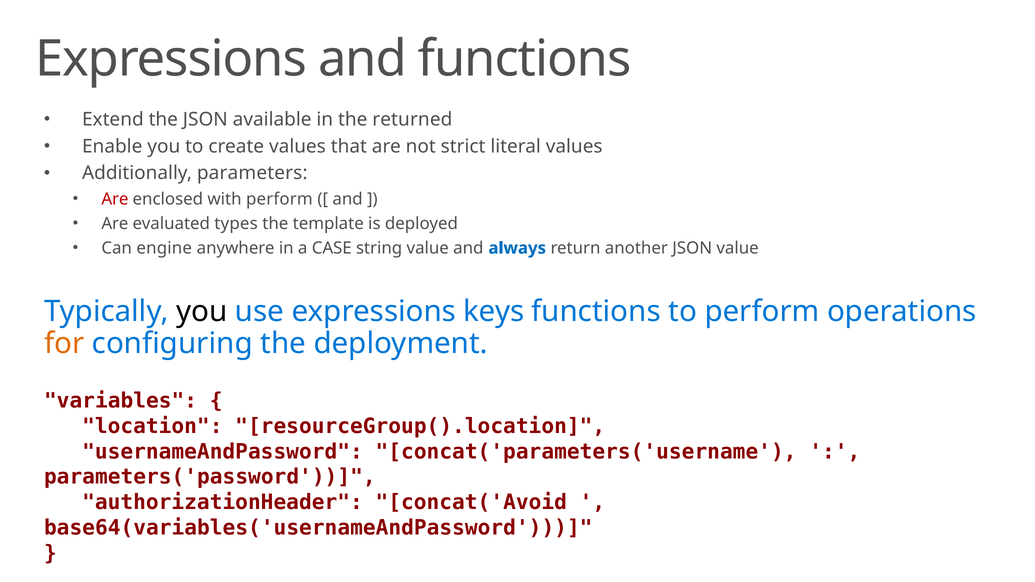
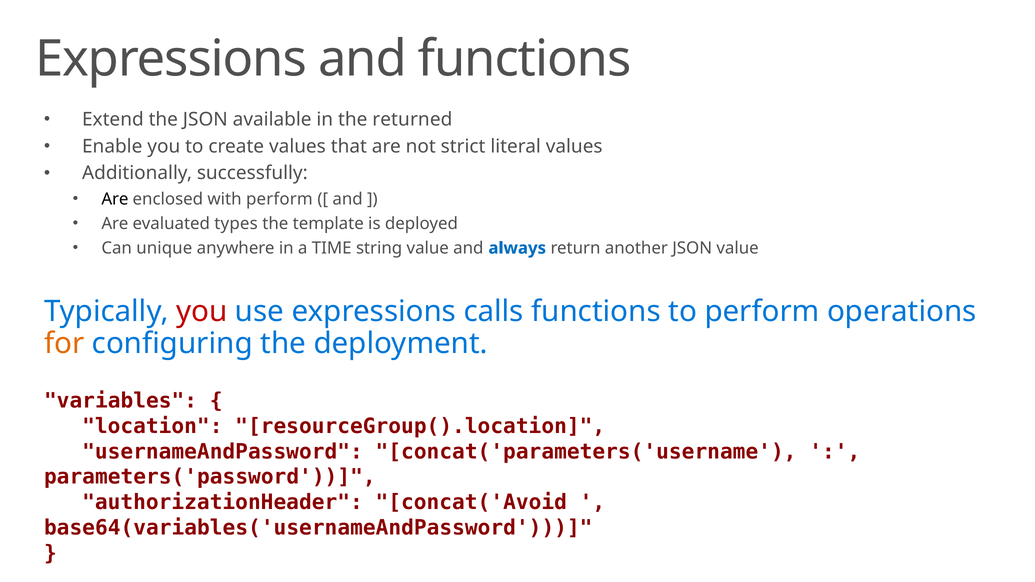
parameters: parameters -> successfully
Are at (115, 199) colour: red -> black
engine: engine -> unique
CASE: CASE -> TIME
you at (202, 312) colour: black -> red
keys: keys -> calls
